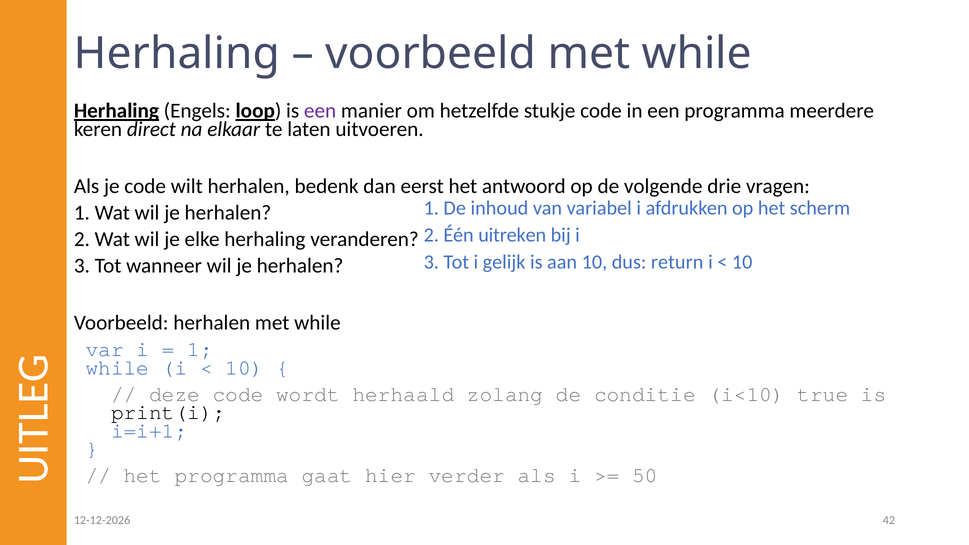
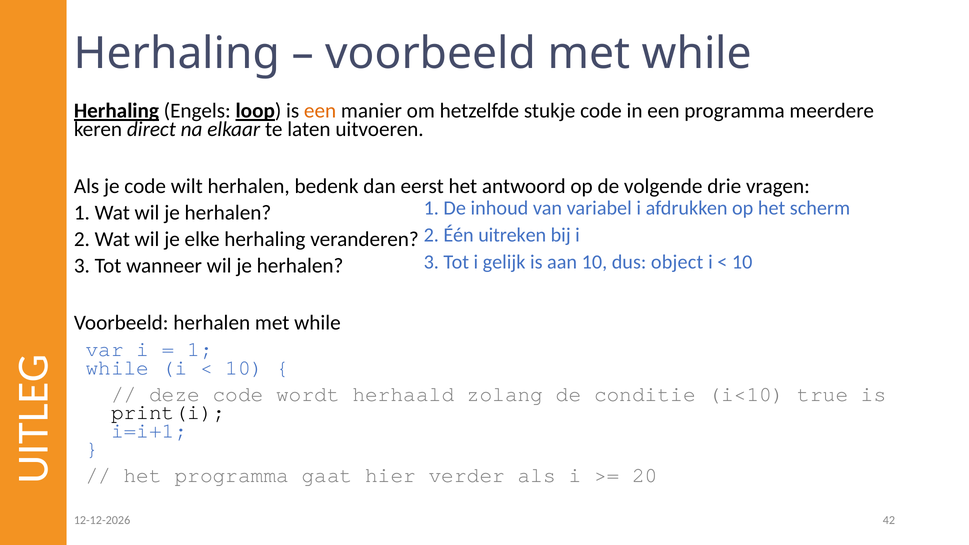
een at (320, 111) colour: purple -> orange
return: return -> object
50: 50 -> 20
